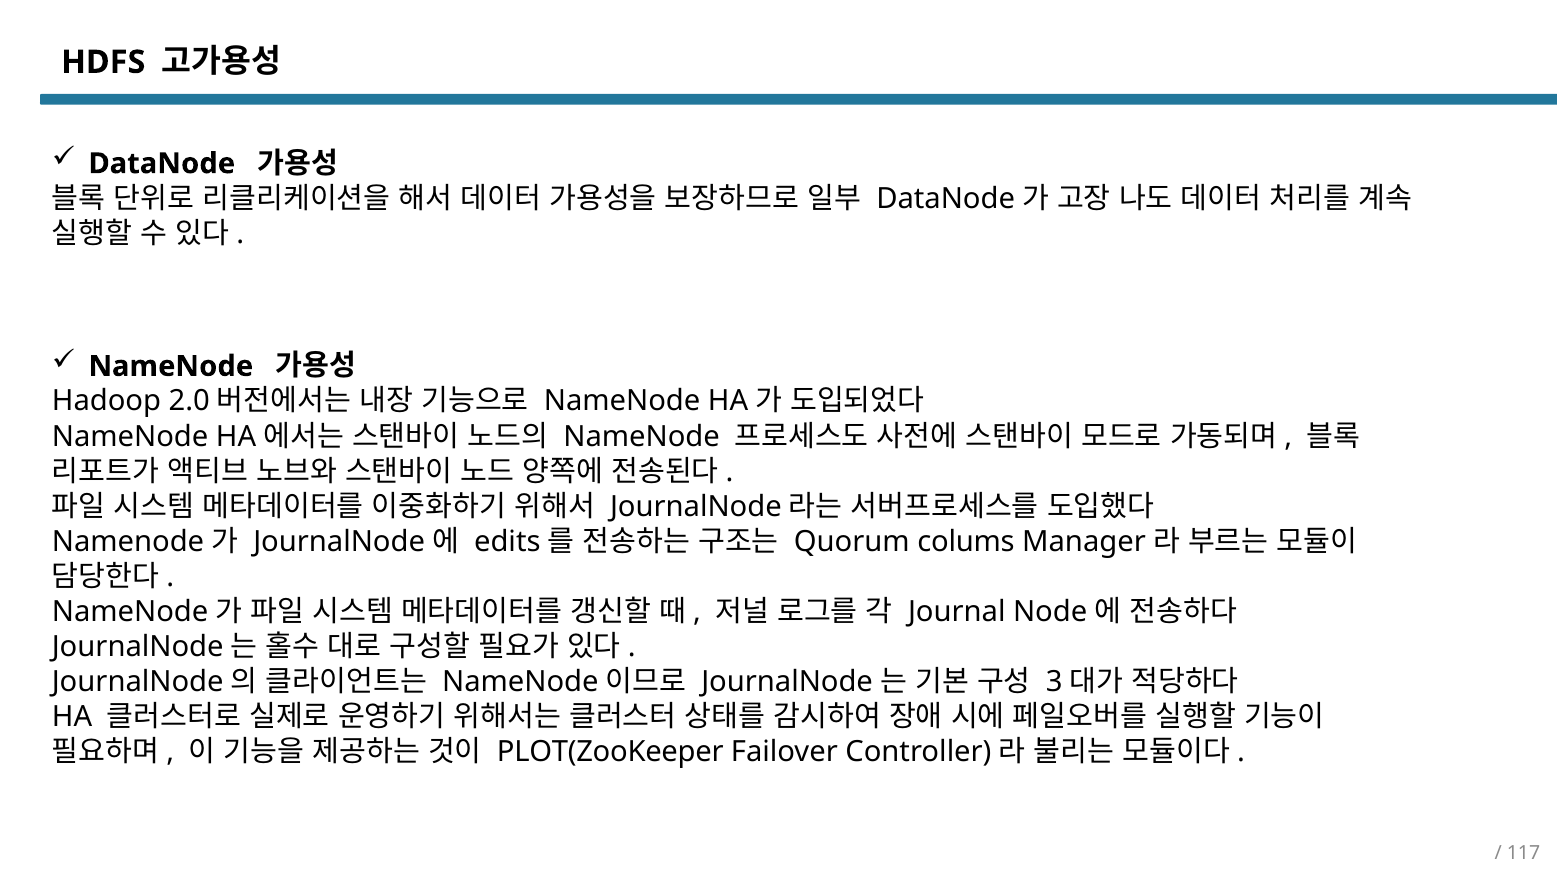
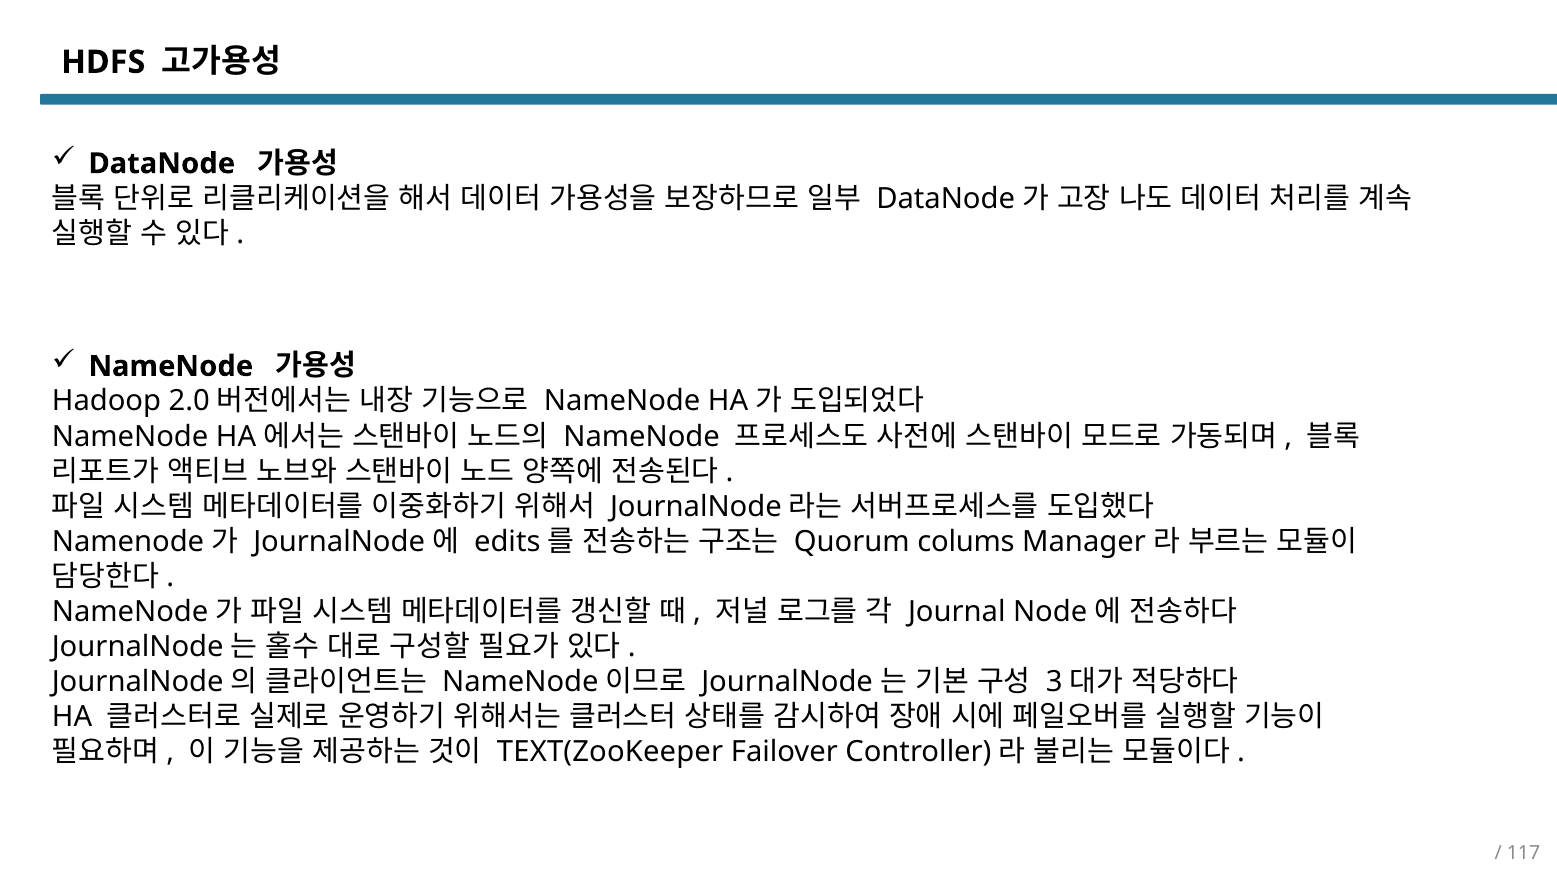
PLOT(ZooKeeper: PLOT(ZooKeeper -> TEXT(ZooKeeper
